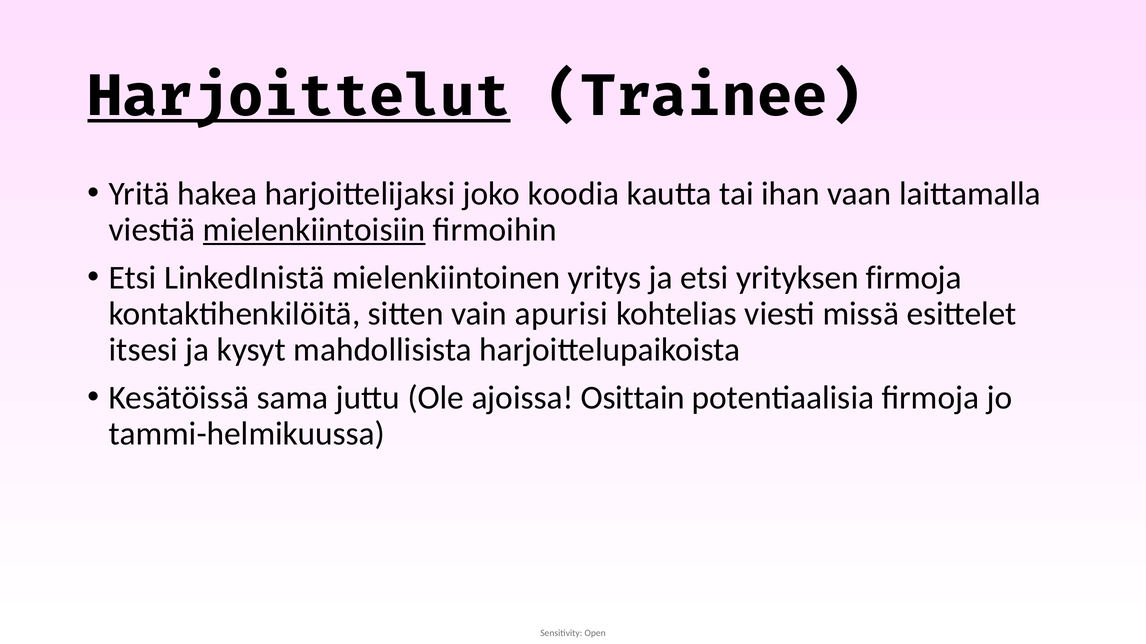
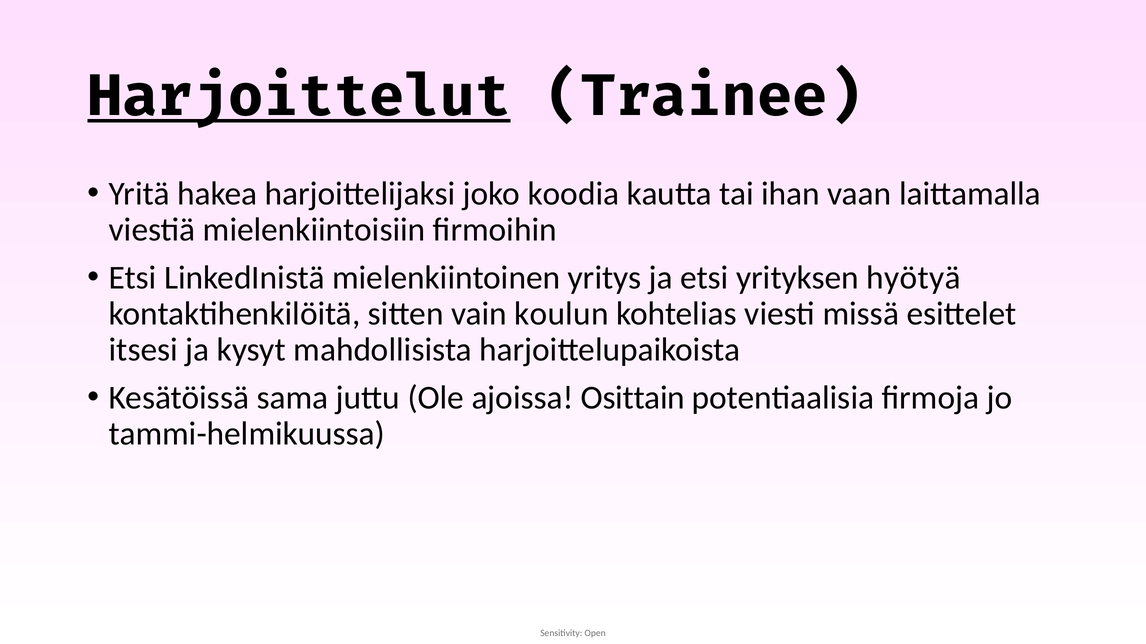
mielenkiintoisiin underline: present -> none
yrityksen firmoja: firmoja -> hyötyä
apurisi: apurisi -> koulun
